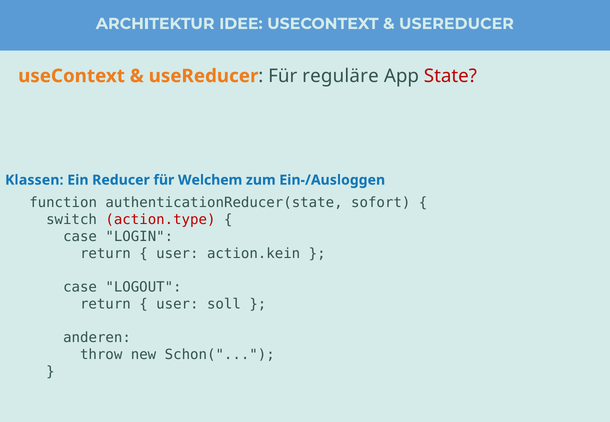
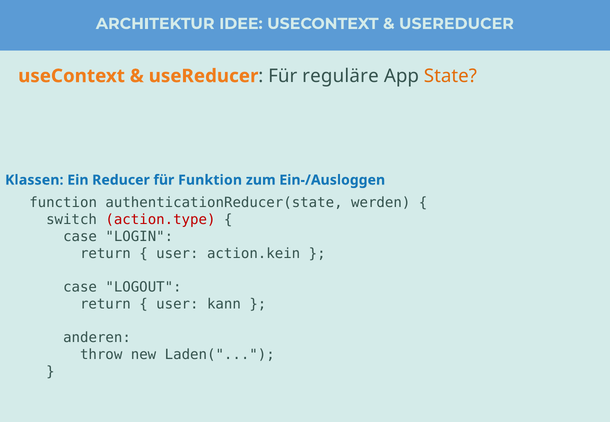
State colour: red -> orange
Welchem: Welchem -> Funktion
sofort: sofort -> werden
soll: soll -> kann
Schon(: Schon( -> Laden(
